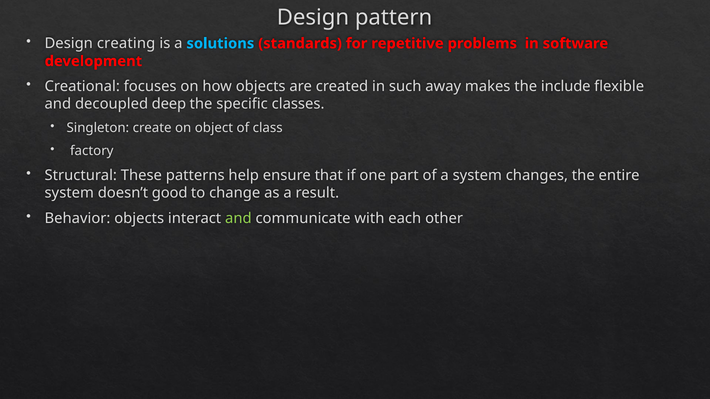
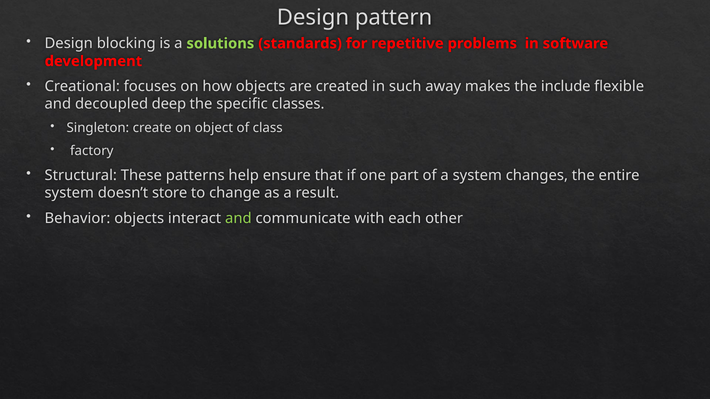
creating: creating -> blocking
solutions colour: light blue -> light green
good: good -> store
